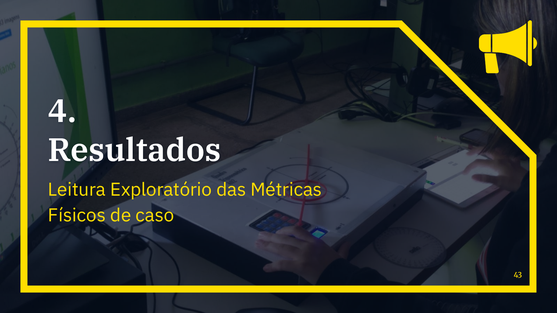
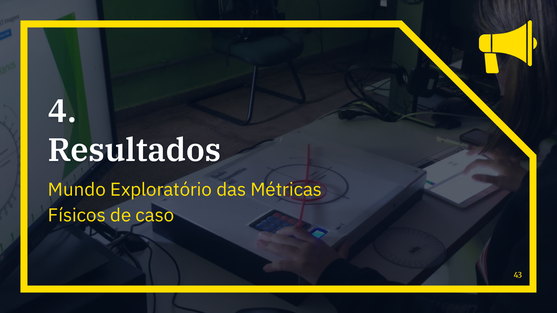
Leitura: Leitura -> Mundo
